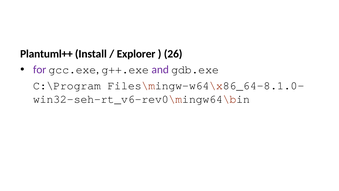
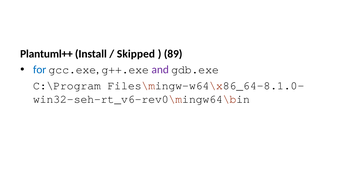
Explorer: Explorer -> Skipped
26: 26 -> 89
for colour: purple -> blue
